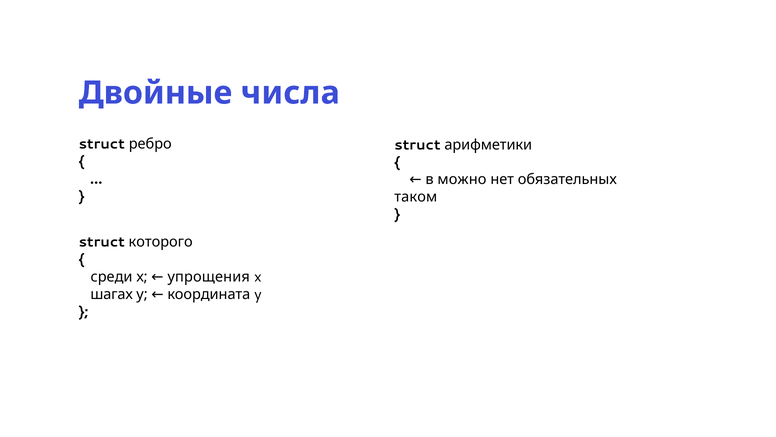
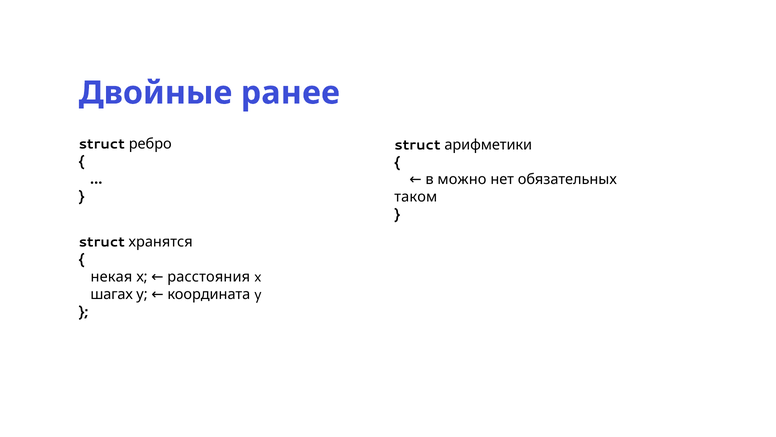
числа: числа -> ранее
которого: которого -> хранятся
среди: среди -> некая
упрощения: упрощения -> расстояния
